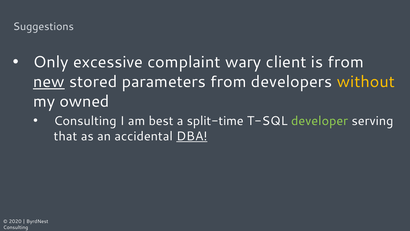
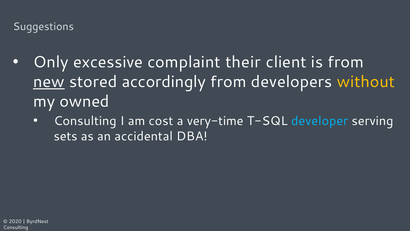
wary: wary -> their
parameters: parameters -> accordingly
best: best -> cost
split-time: split-time -> very-time
developer colour: light green -> light blue
that: that -> sets
DBA underline: present -> none
